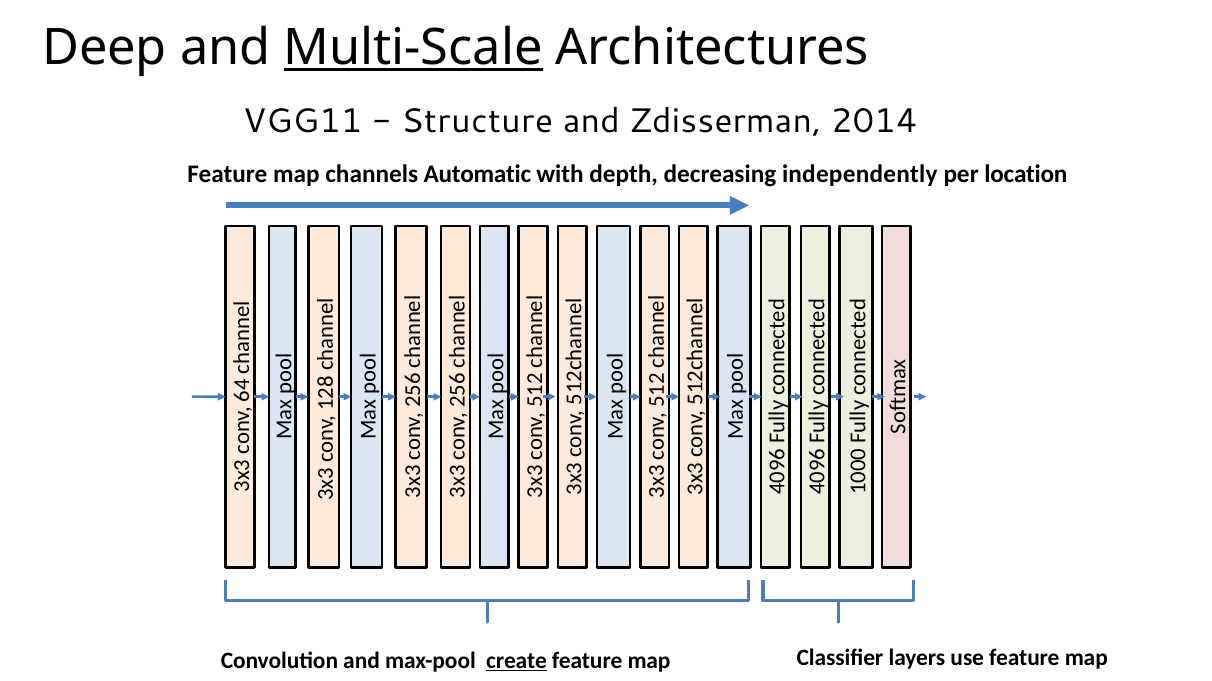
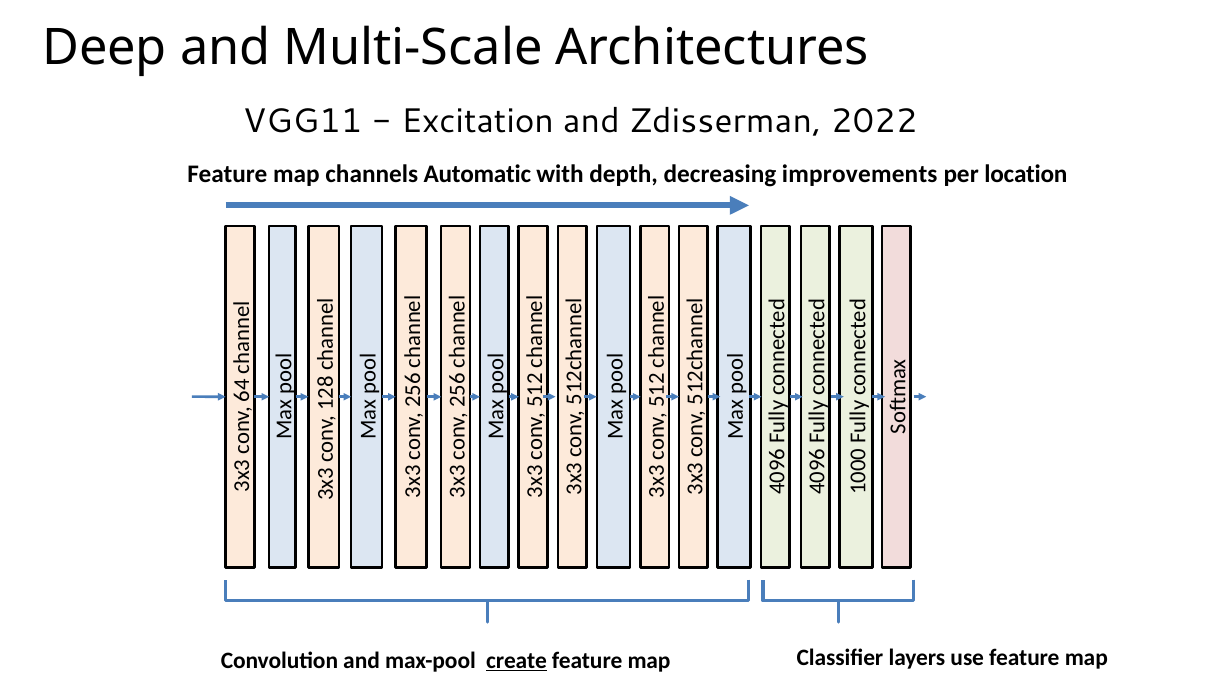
Multi-Scale underline: present -> none
Structure: Structure -> Excitation
2014: 2014 -> 2022
independently: independently -> improvements
